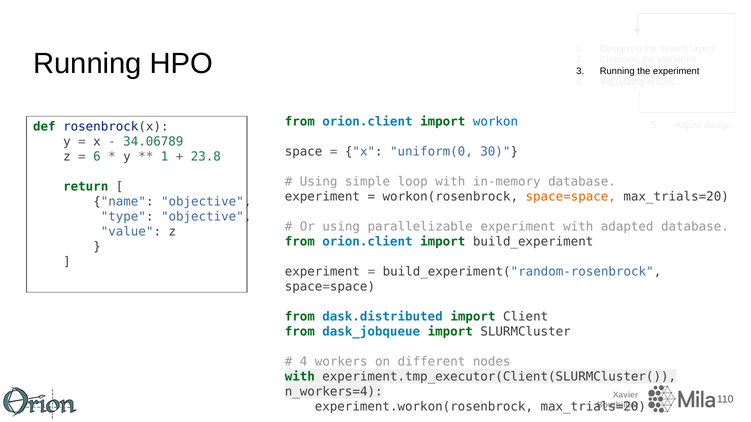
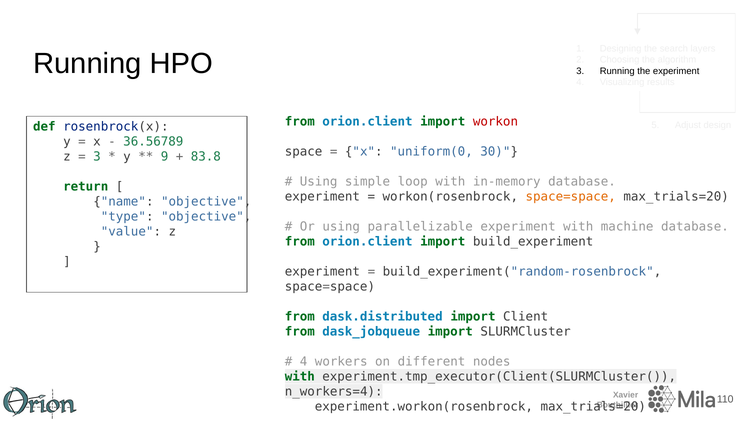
workon colour: blue -> red
34.06789: 34.06789 -> 36.56789
6 at (97, 157): 6 -> 3
1 at (165, 157): 1 -> 9
23.8: 23.8 -> 83.8
adapted: adapted -> machine
